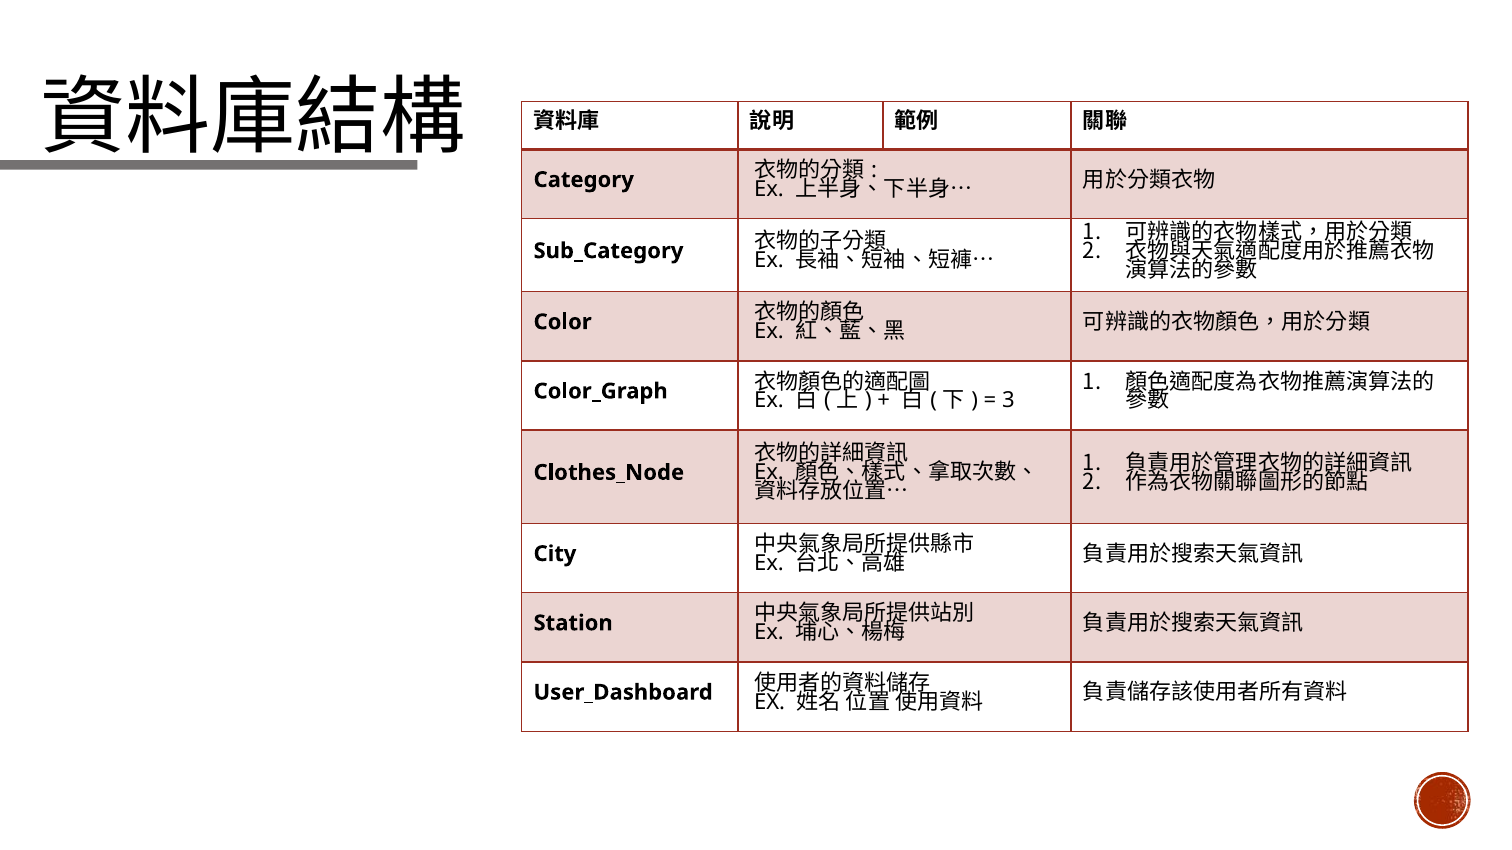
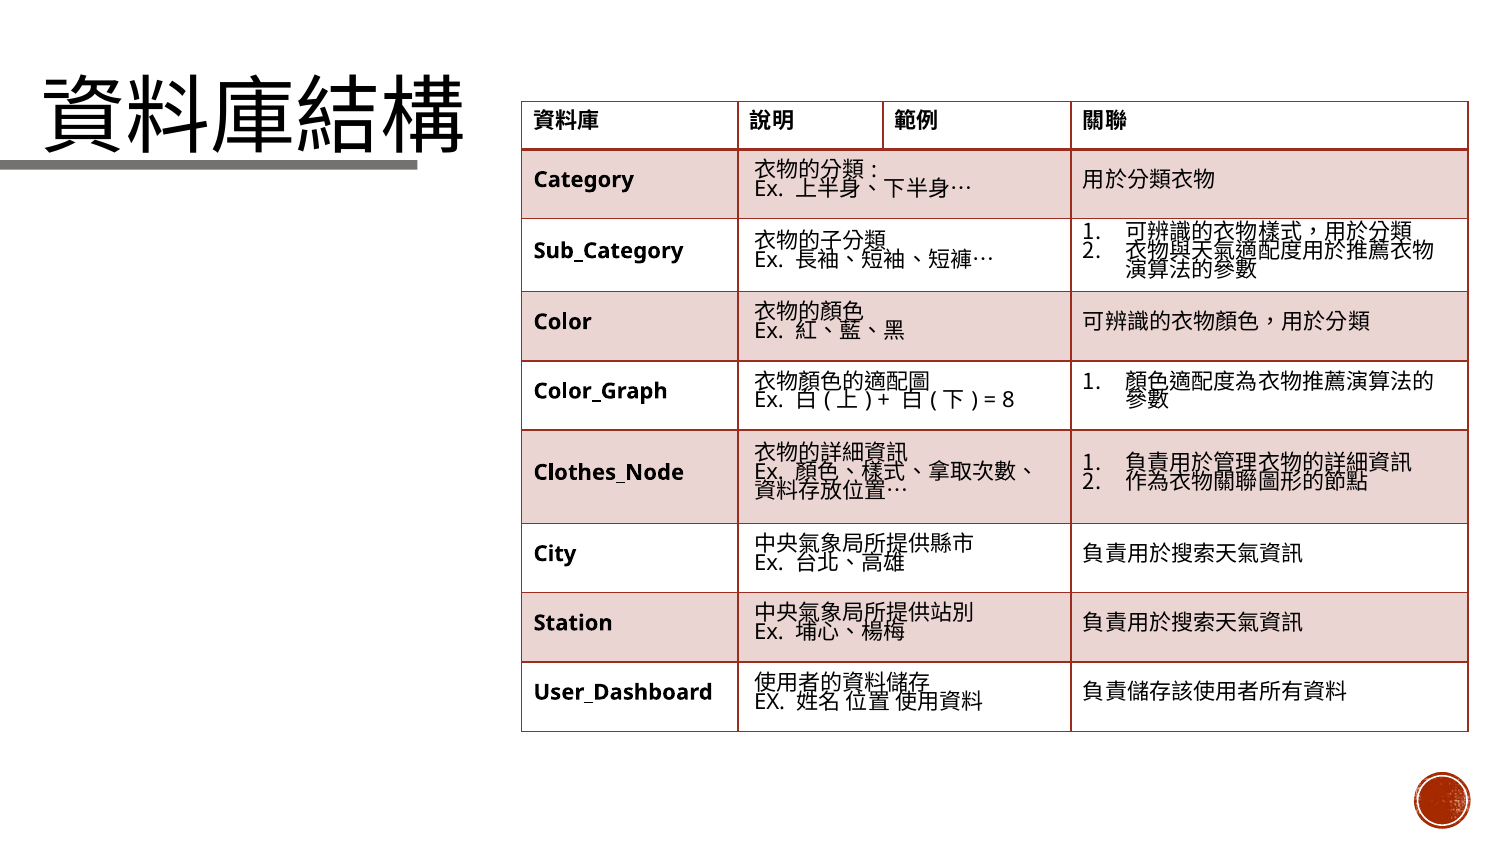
3: 3 -> 8
